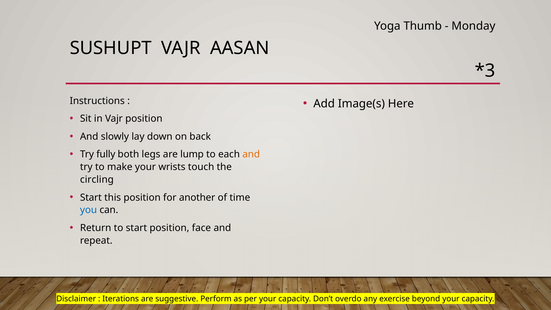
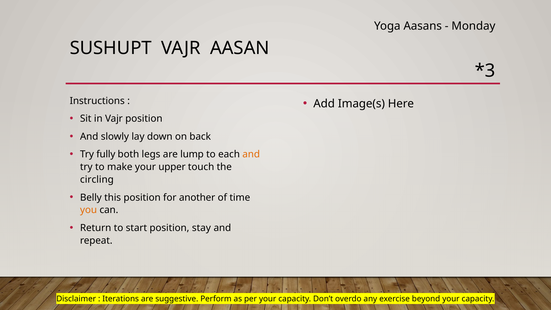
Thumb: Thumb -> Aasans
wrists: wrists -> upper
Start at (91, 197): Start -> Belly
you colour: blue -> orange
face: face -> stay
